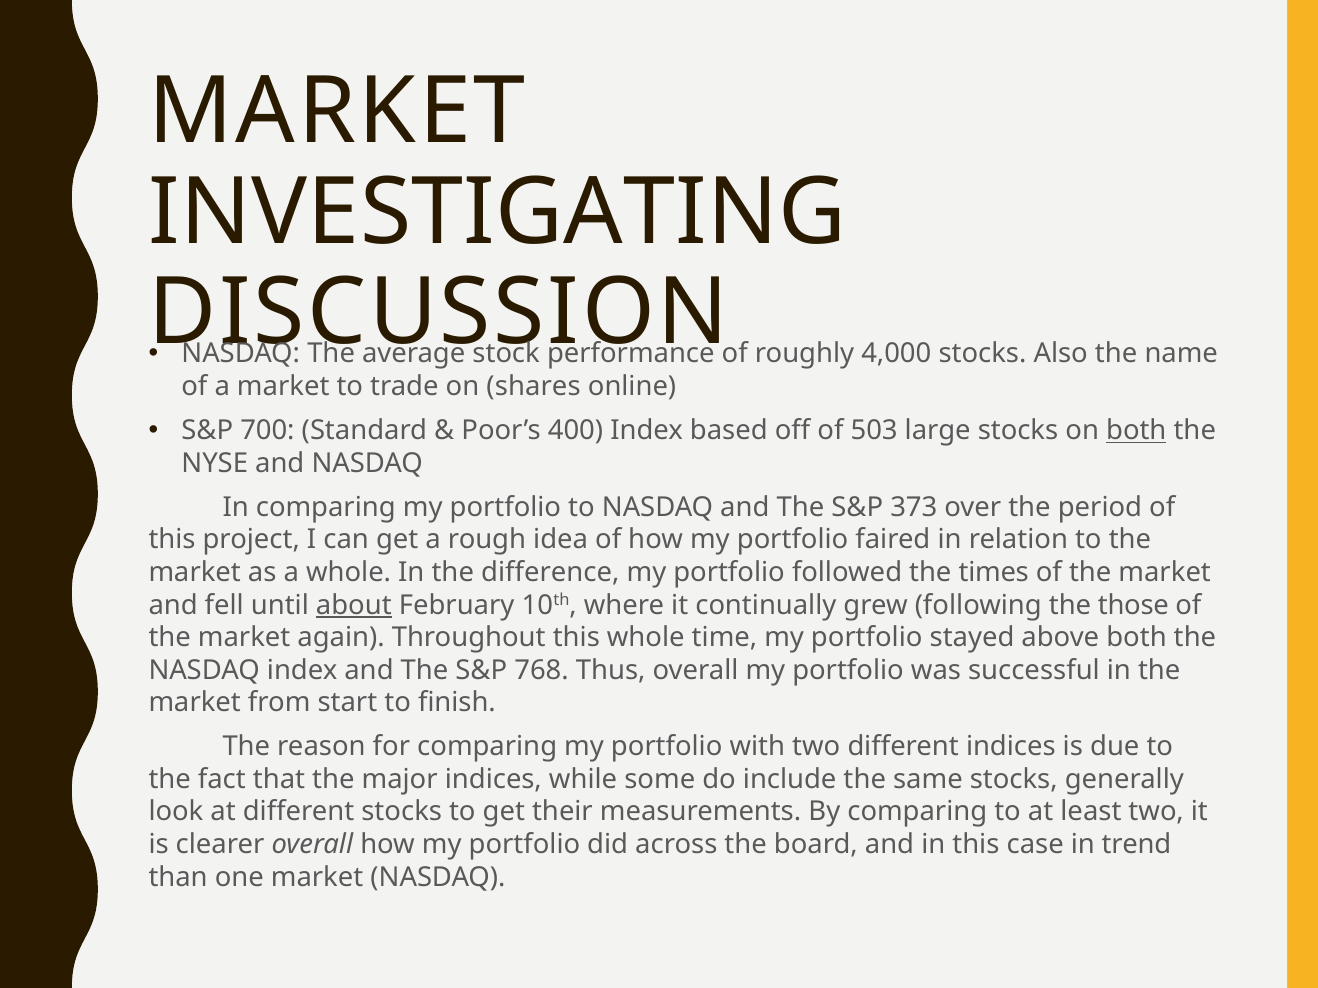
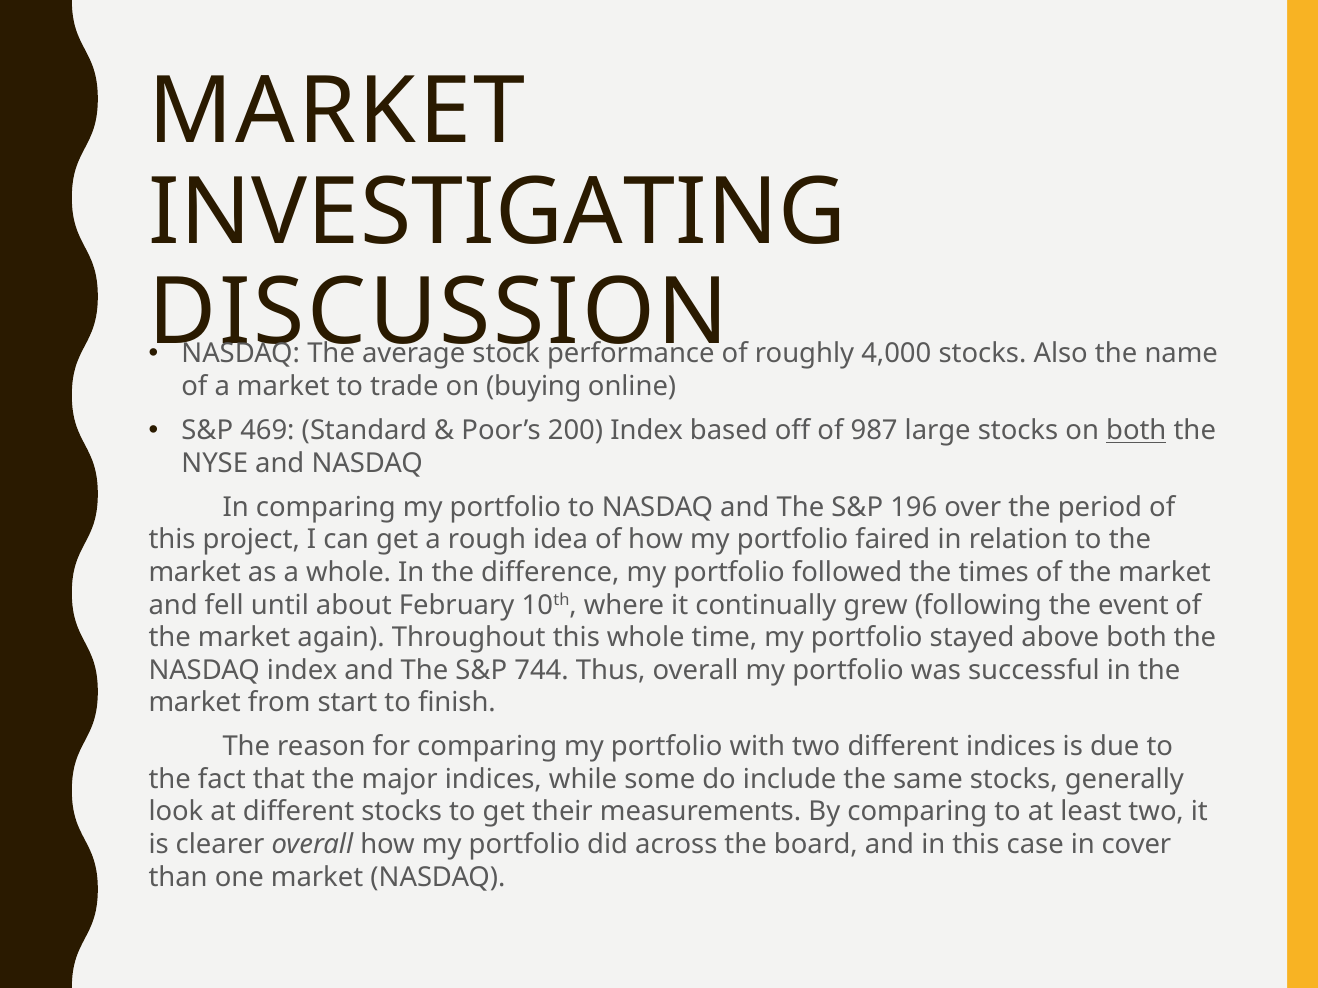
shares: shares -> buying
700: 700 -> 469
400: 400 -> 200
503: 503 -> 987
373: 373 -> 196
about underline: present -> none
those: those -> event
768: 768 -> 744
trend: trend -> cover
